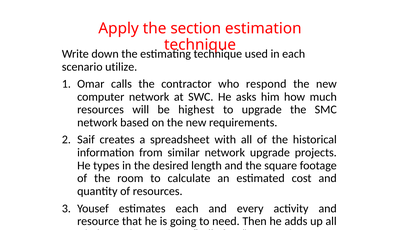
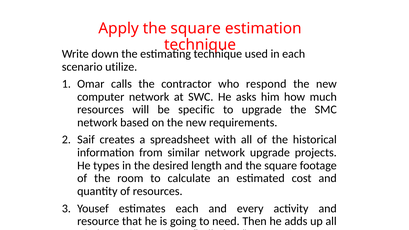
Apply the section: section -> square
highest: highest -> specific
